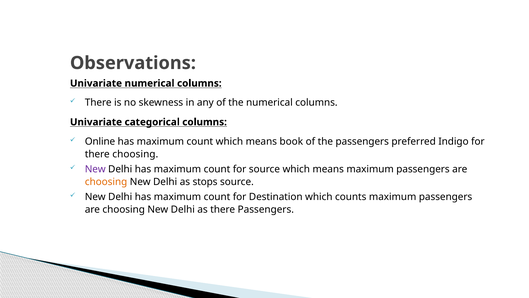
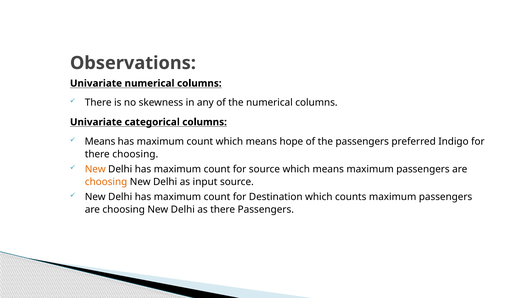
Online at (100, 141): Online -> Means
book: book -> hope
New at (95, 169) colour: purple -> orange
stops: stops -> input
